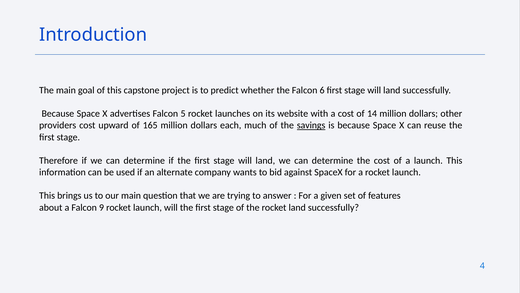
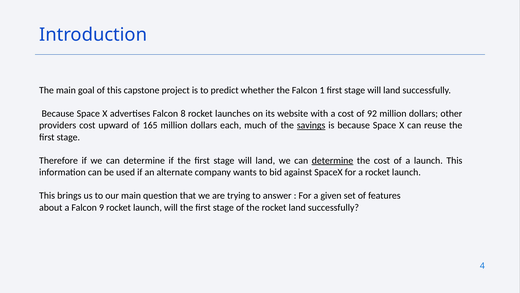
6: 6 -> 1
5: 5 -> 8
14: 14 -> 92
determine at (333, 160) underline: none -> present
